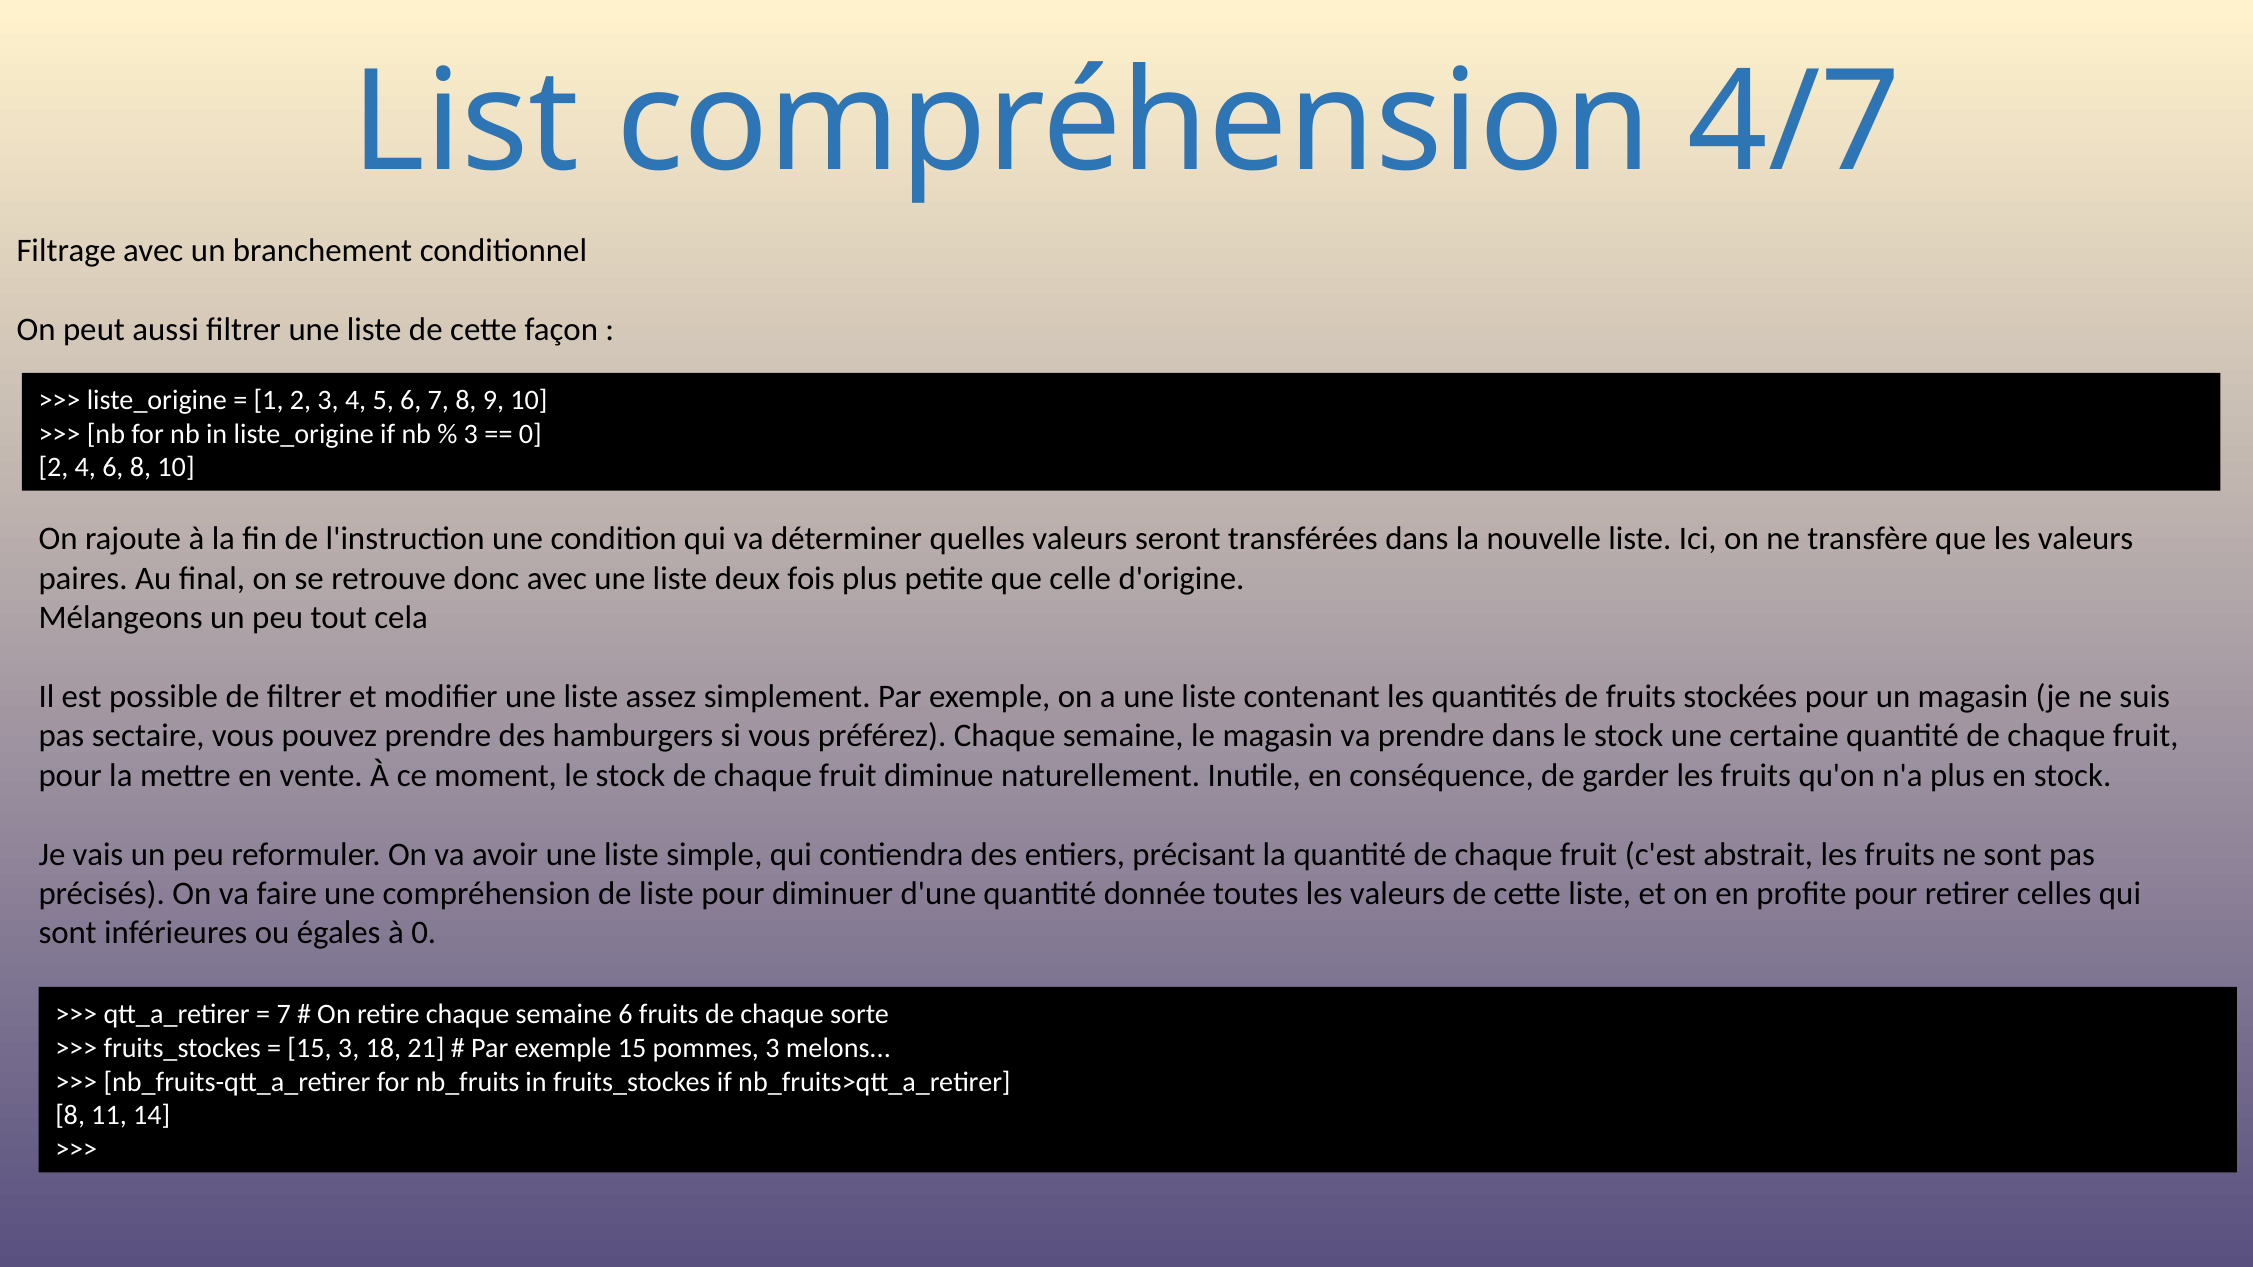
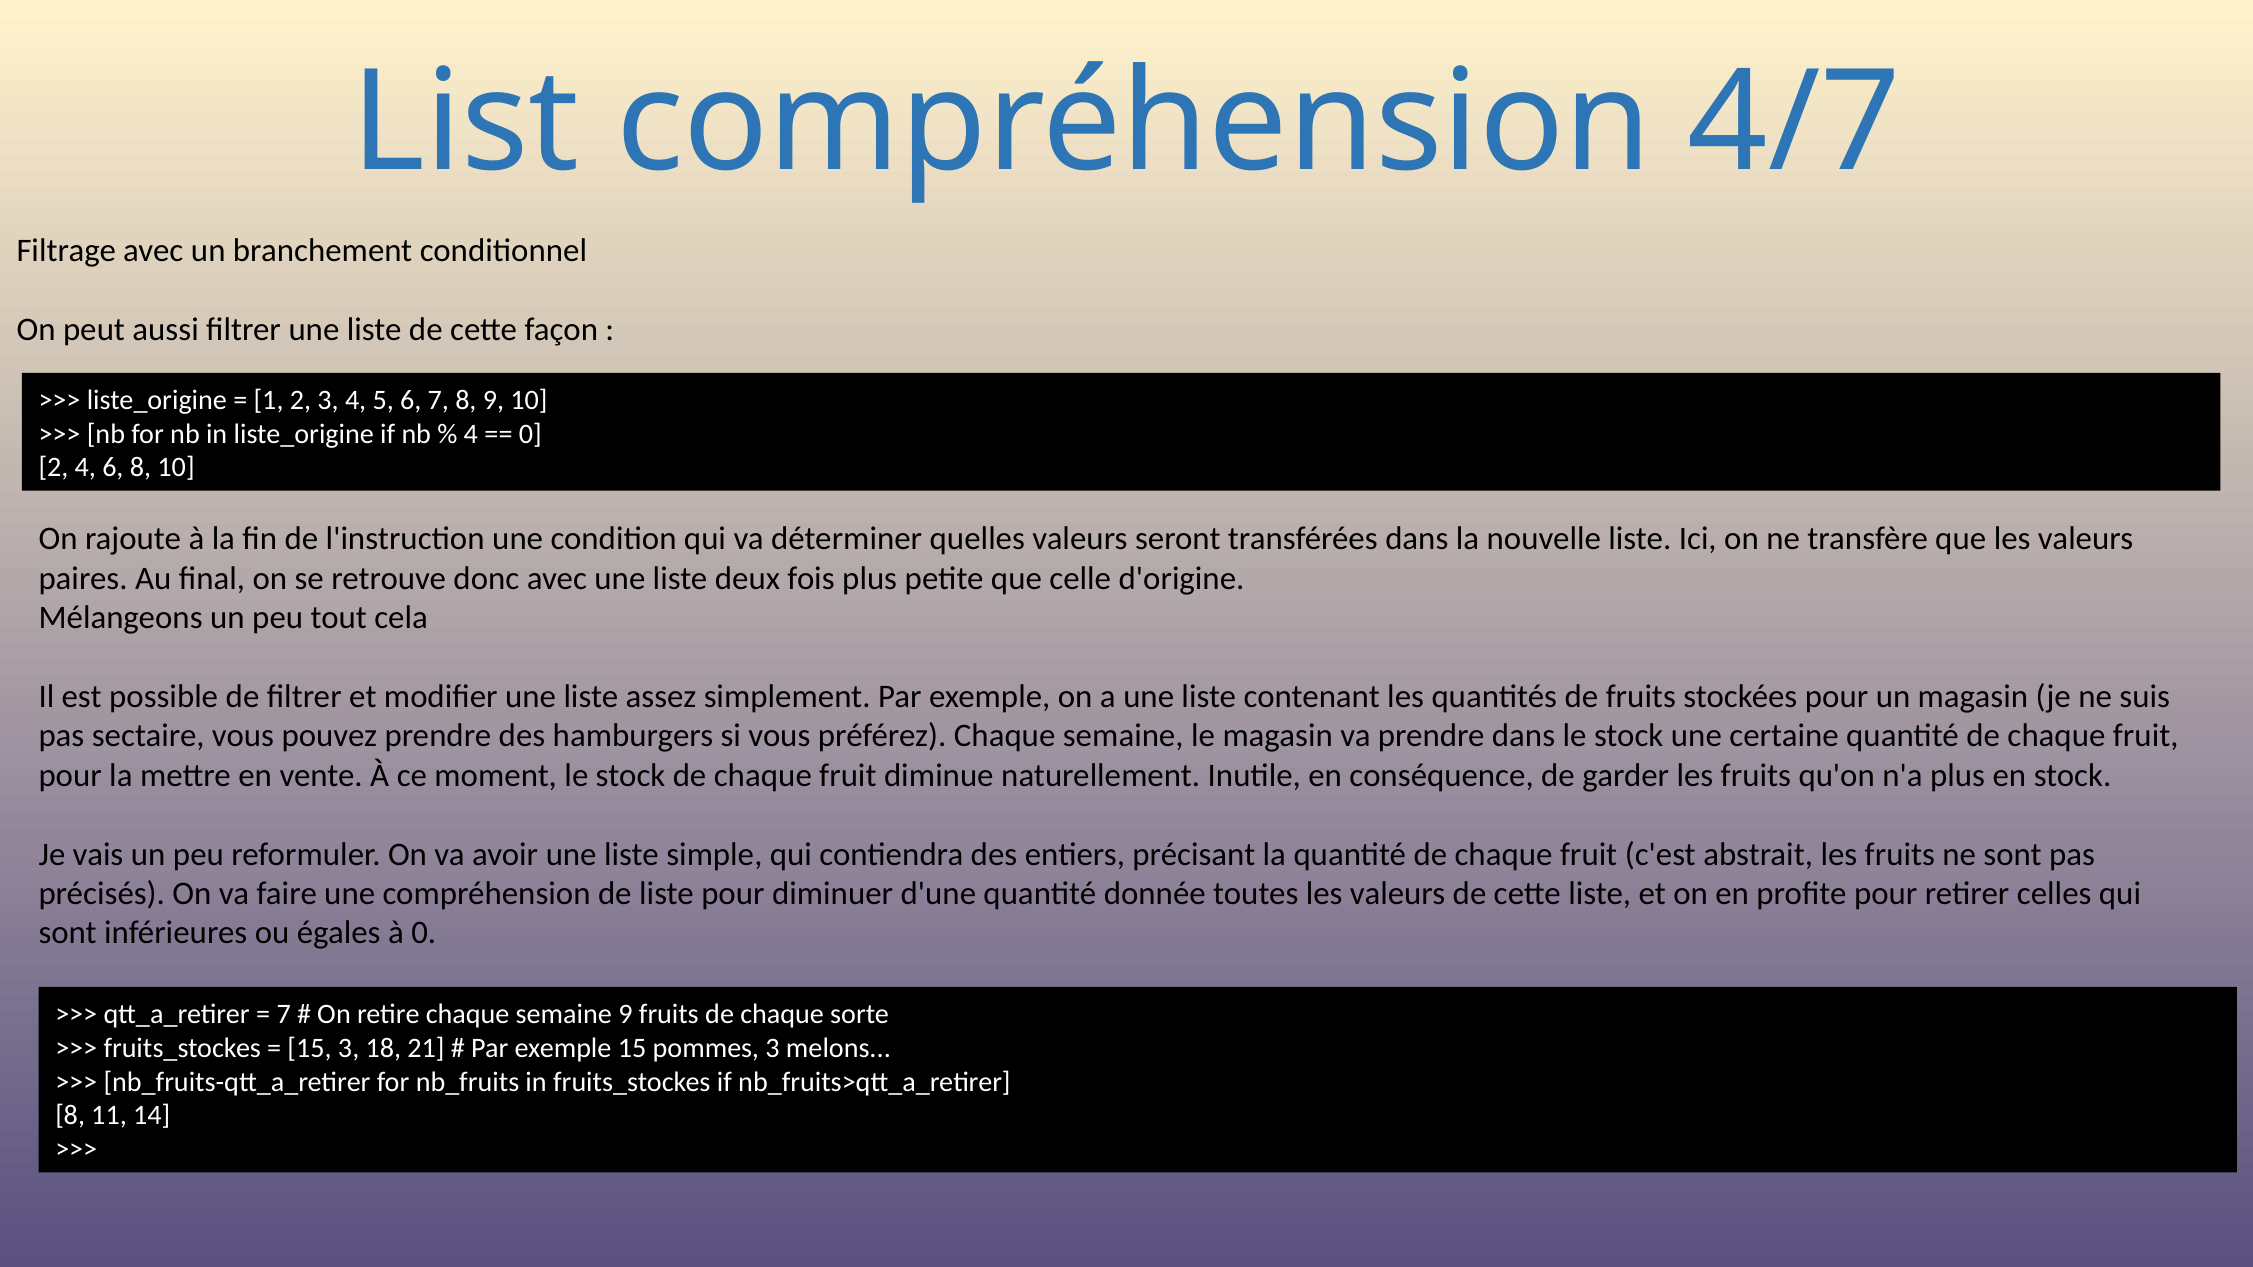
3 at (471, 434): 3 -> 4
semaine 6: 6 -> 9
